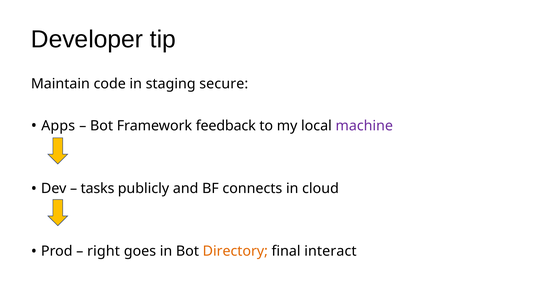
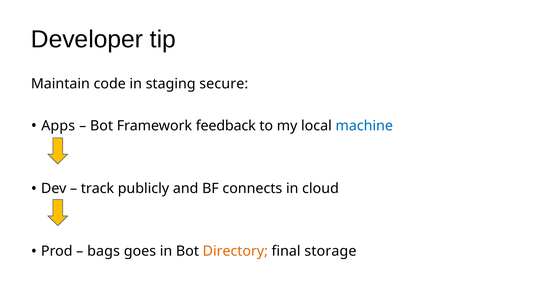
machine colour: purple -> blue
tasks: tasks -> track
right: right -> bags
interact: interact -> storage
